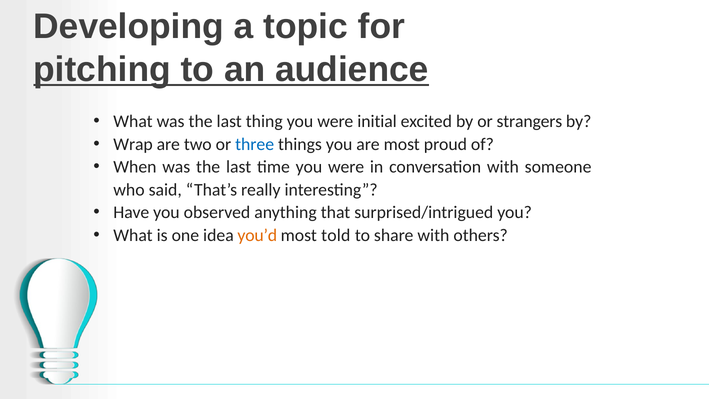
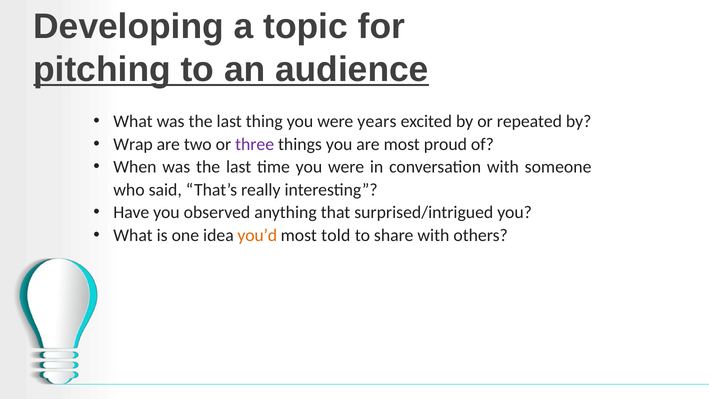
initial: initial -> years
strangers: strangers -> repeated
three colour: blue -> purple
